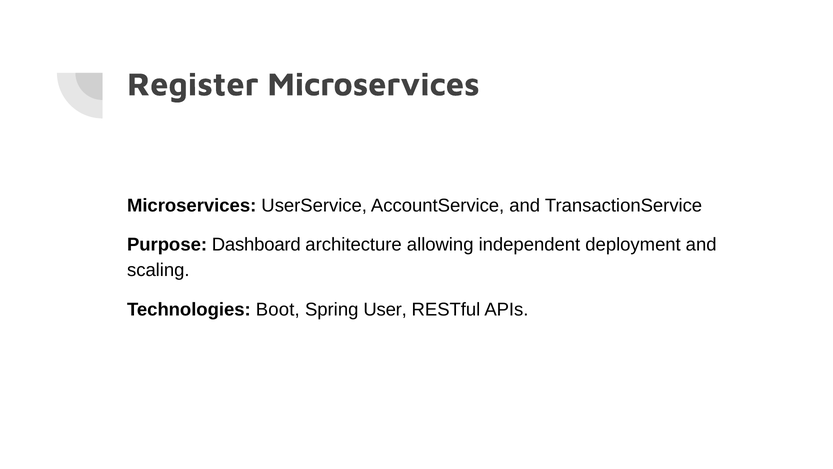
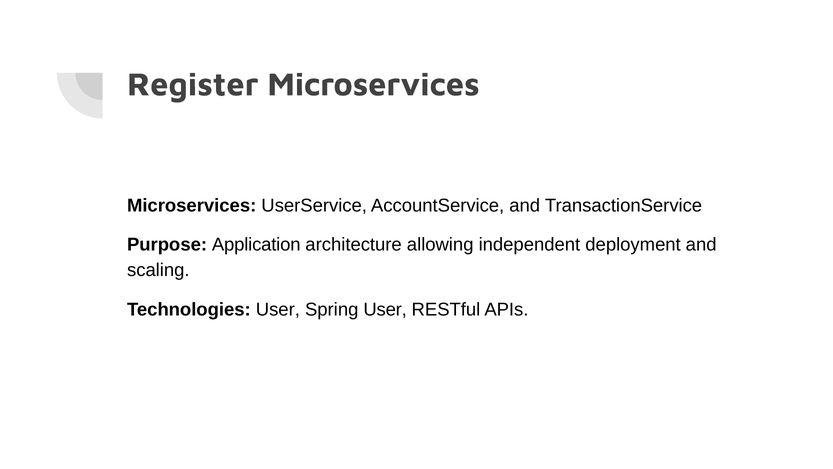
Dashboard: Dashboard -> Application
Technologies Boot: Boot -> User
